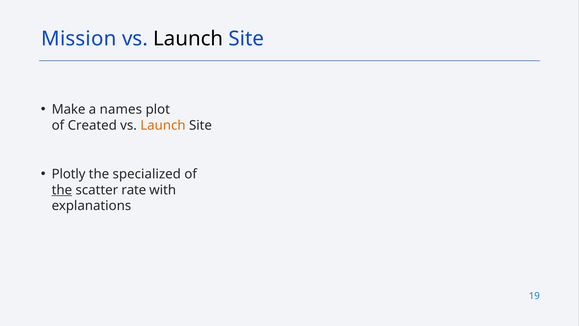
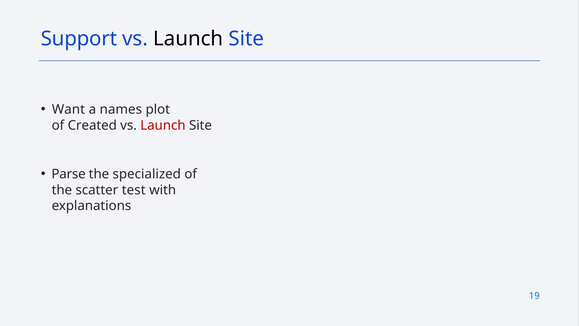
Mission: Mission -> Support
Make: Make -> Want
Launch at (163, 125) colour: orange -> red
Plotly: Plotly -> Parse
the at (62, 190) underline: present -> none
rate: rate -> test
